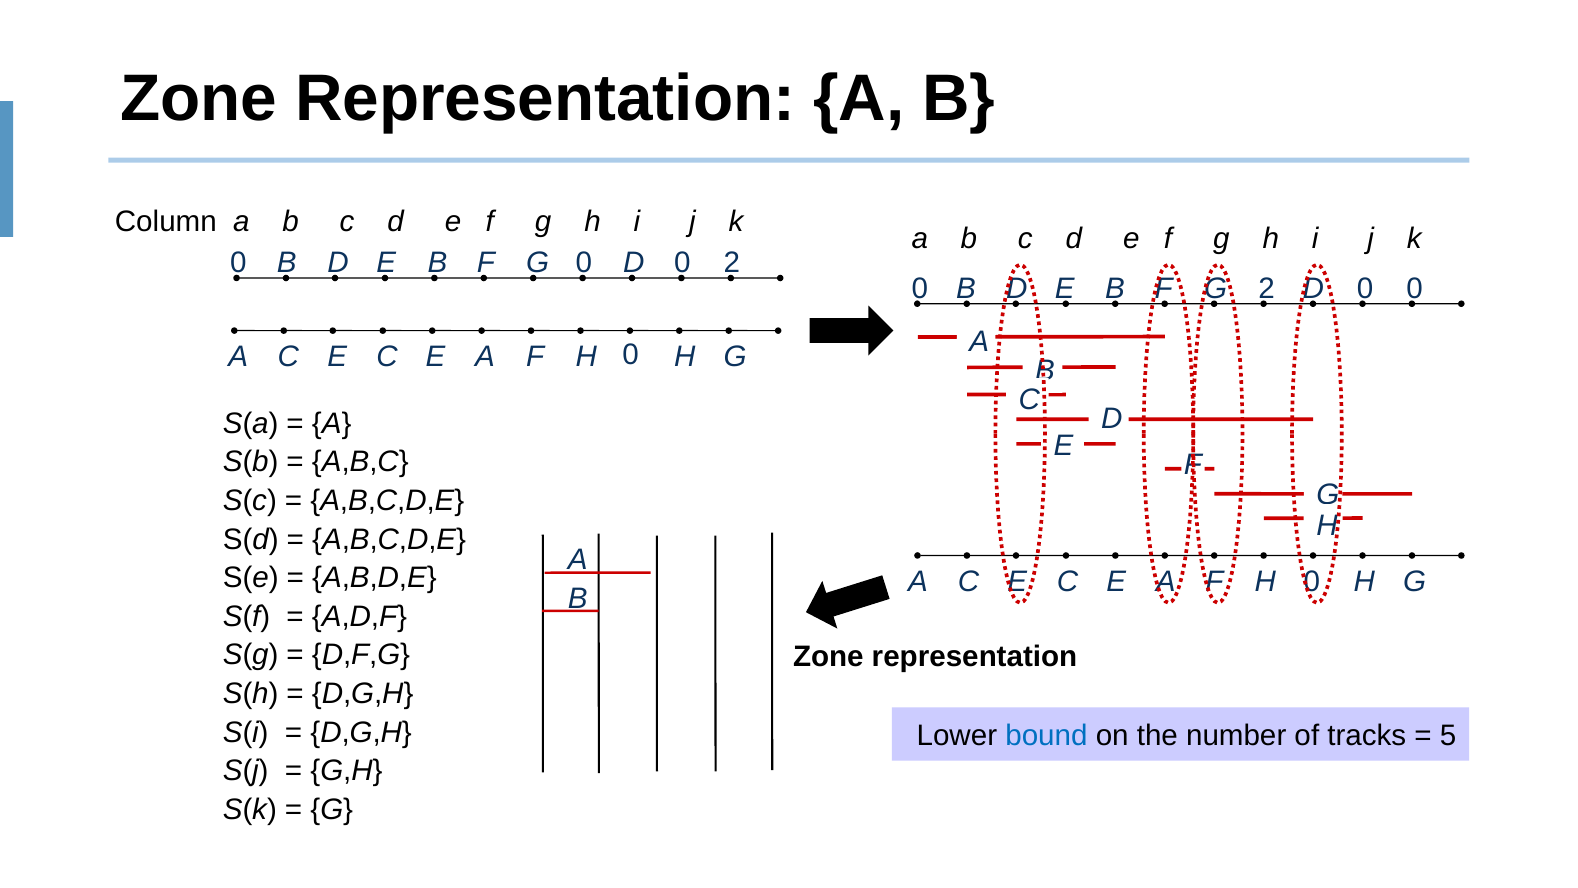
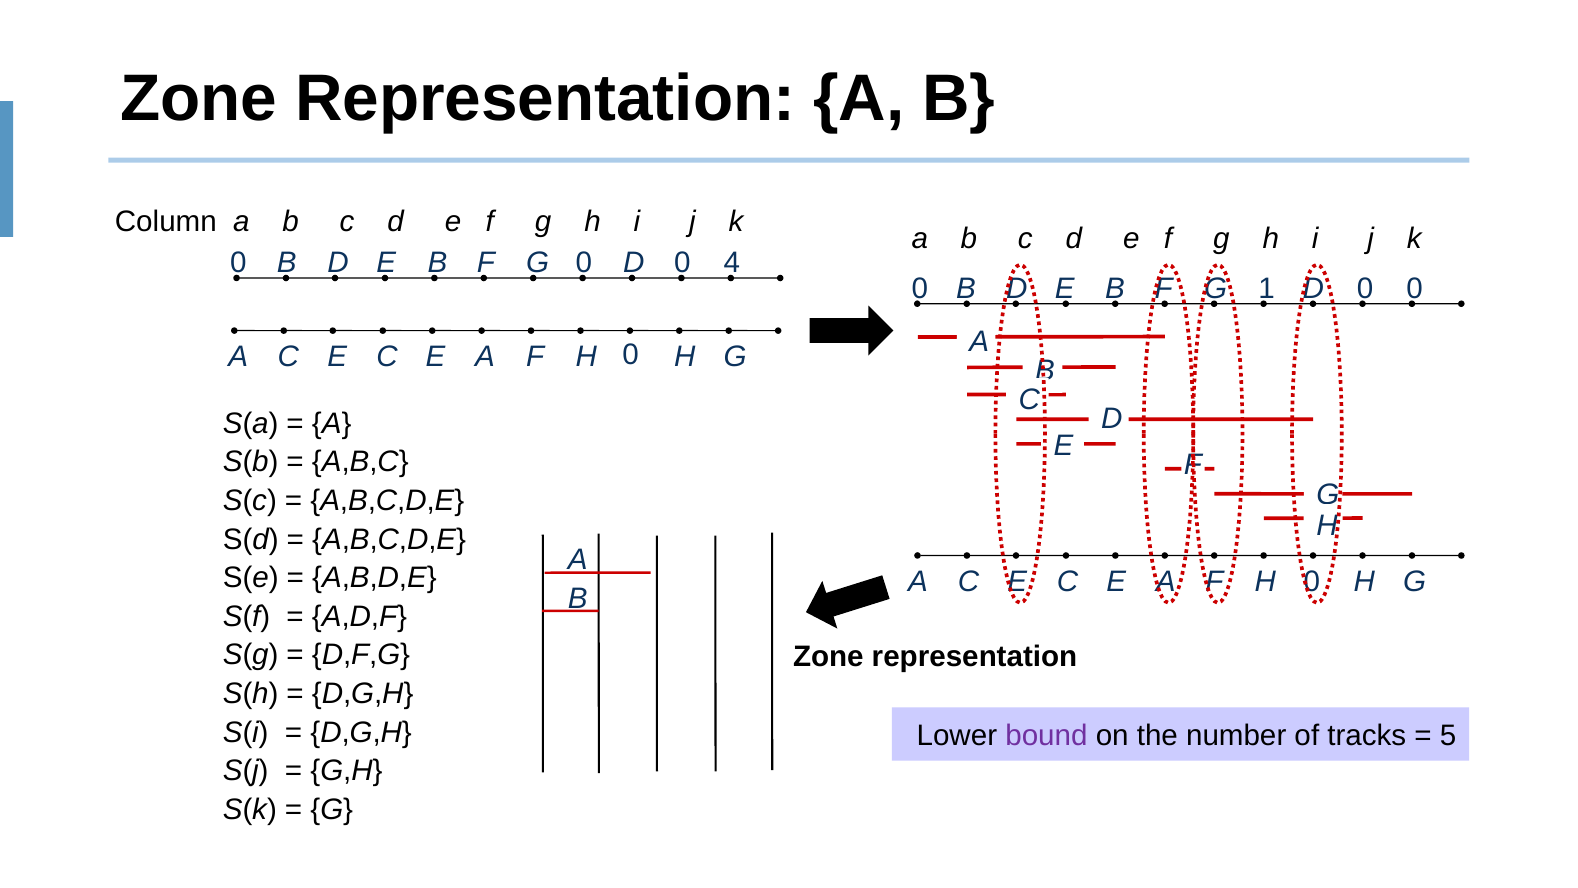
0 2: 2 -> 4
F 2: 2 -> 1
bound colour: blue -> purple
